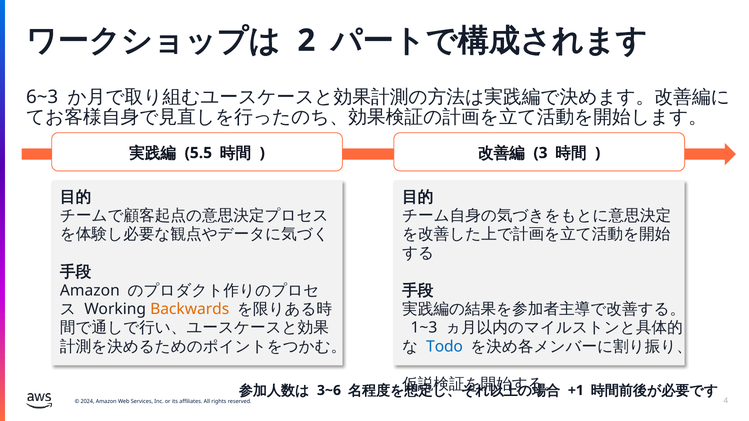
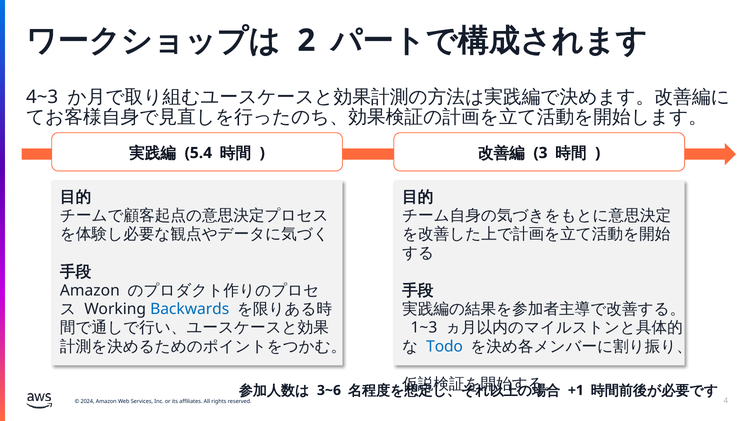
6~3: 6~3 -> 4~3
5.5: 5.5 -> 5.4
Backwards colour: orange -> blue
